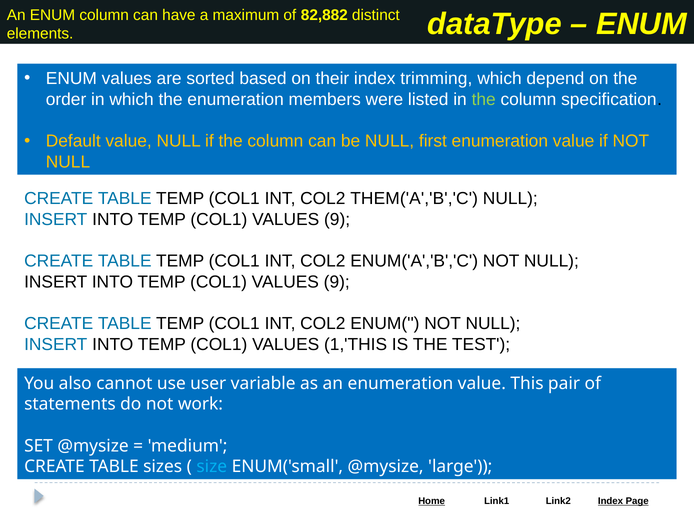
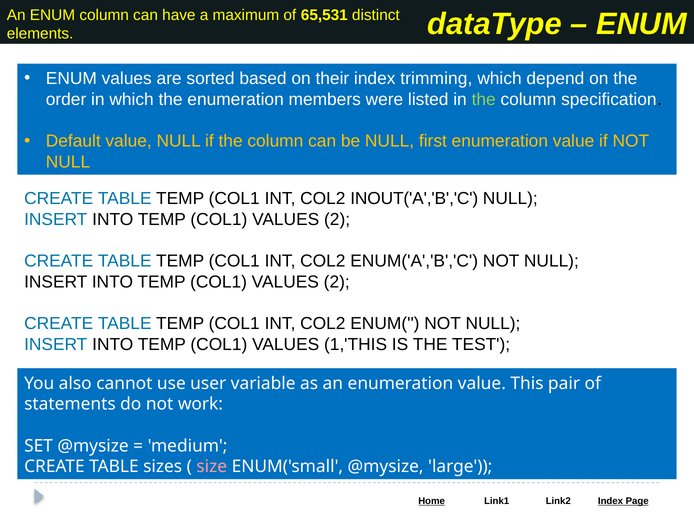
82,882: 82,882 -> 65,531
THEM('A','B','C: THEM('A','B','C -> INOUT('A','B','C
9 at (337, 219): 9 -> 2
9 at (337, 282): 9 -> 2
size colour: light blue -> pink
